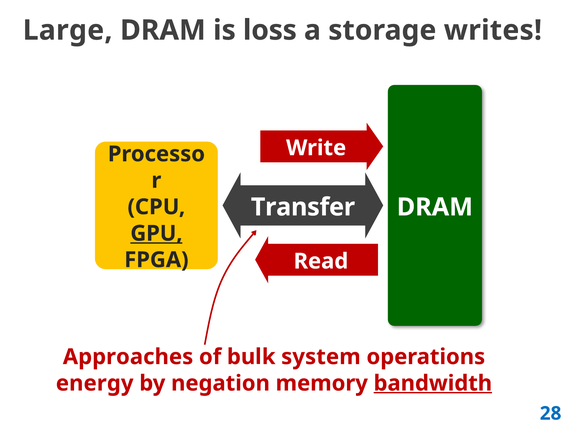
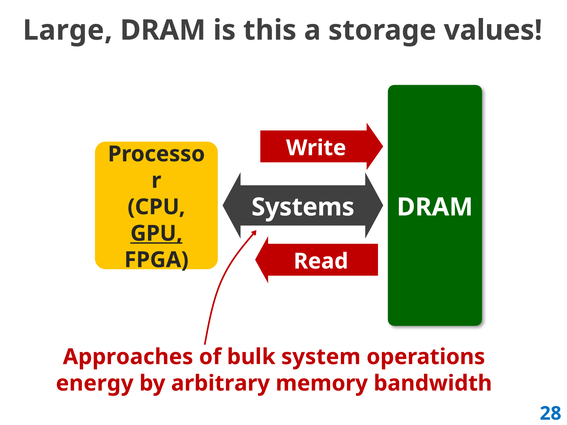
loss: loss -> this
writes: writes -> values
Transfer: Transfer -> Systems
negation: negation -> arbitrary
bandwidth underline: present -> none
